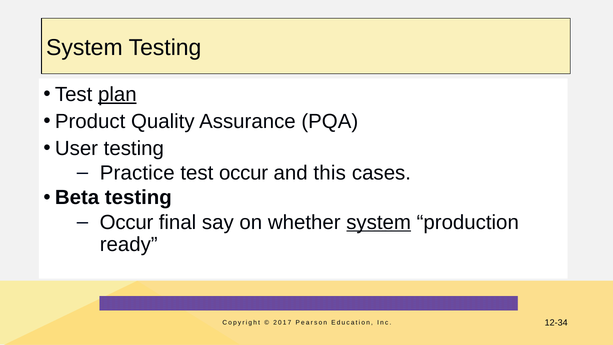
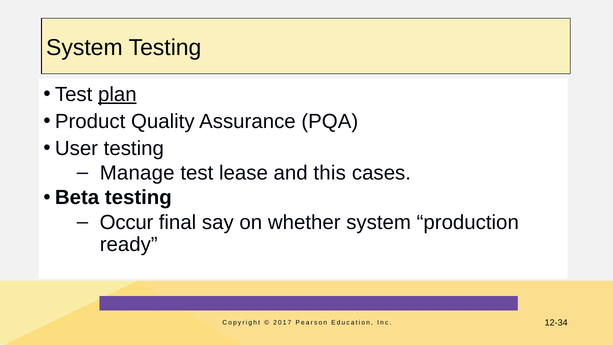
Practice: Practice -> Manage
test occur: occur -> lease
system at (379, 222) underline: present -> none
